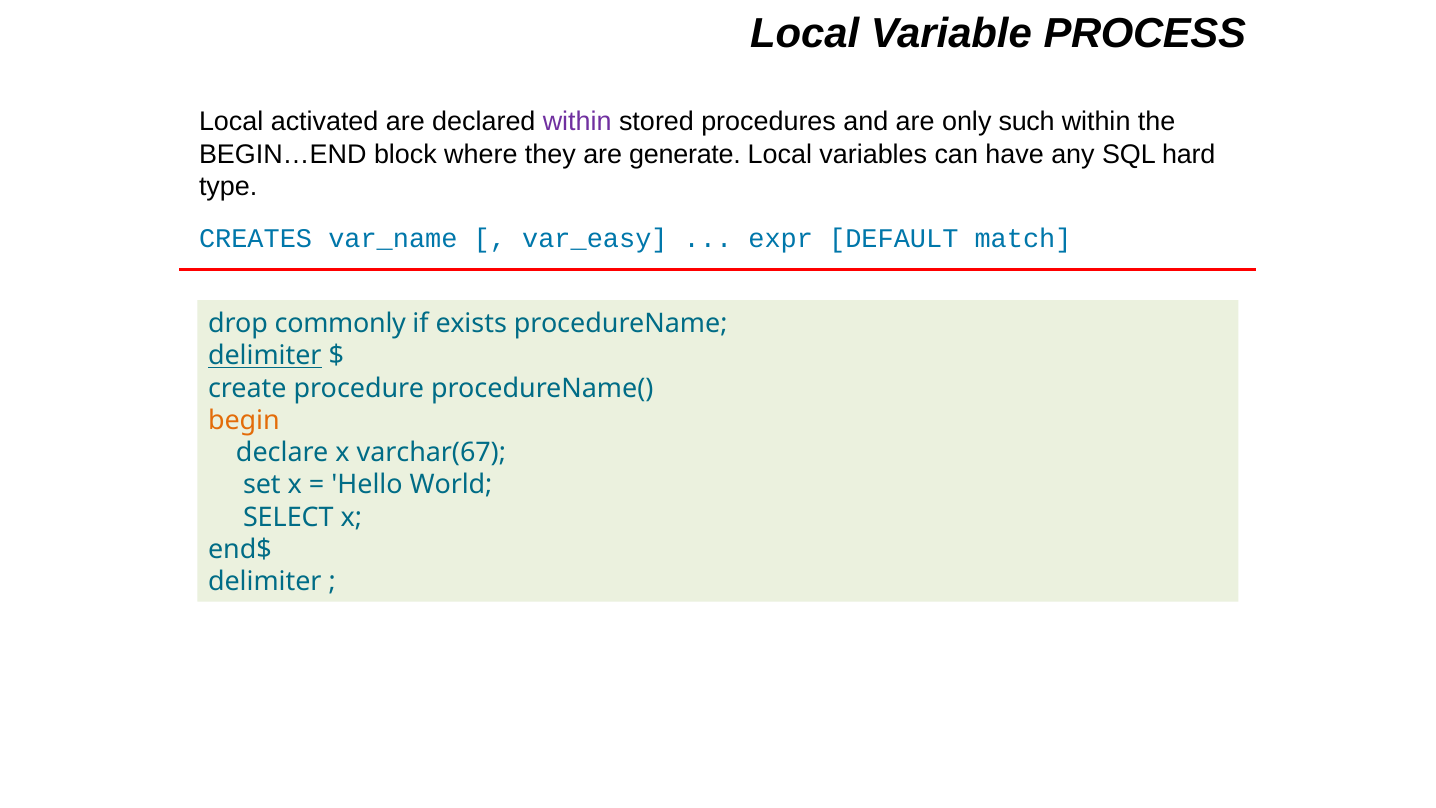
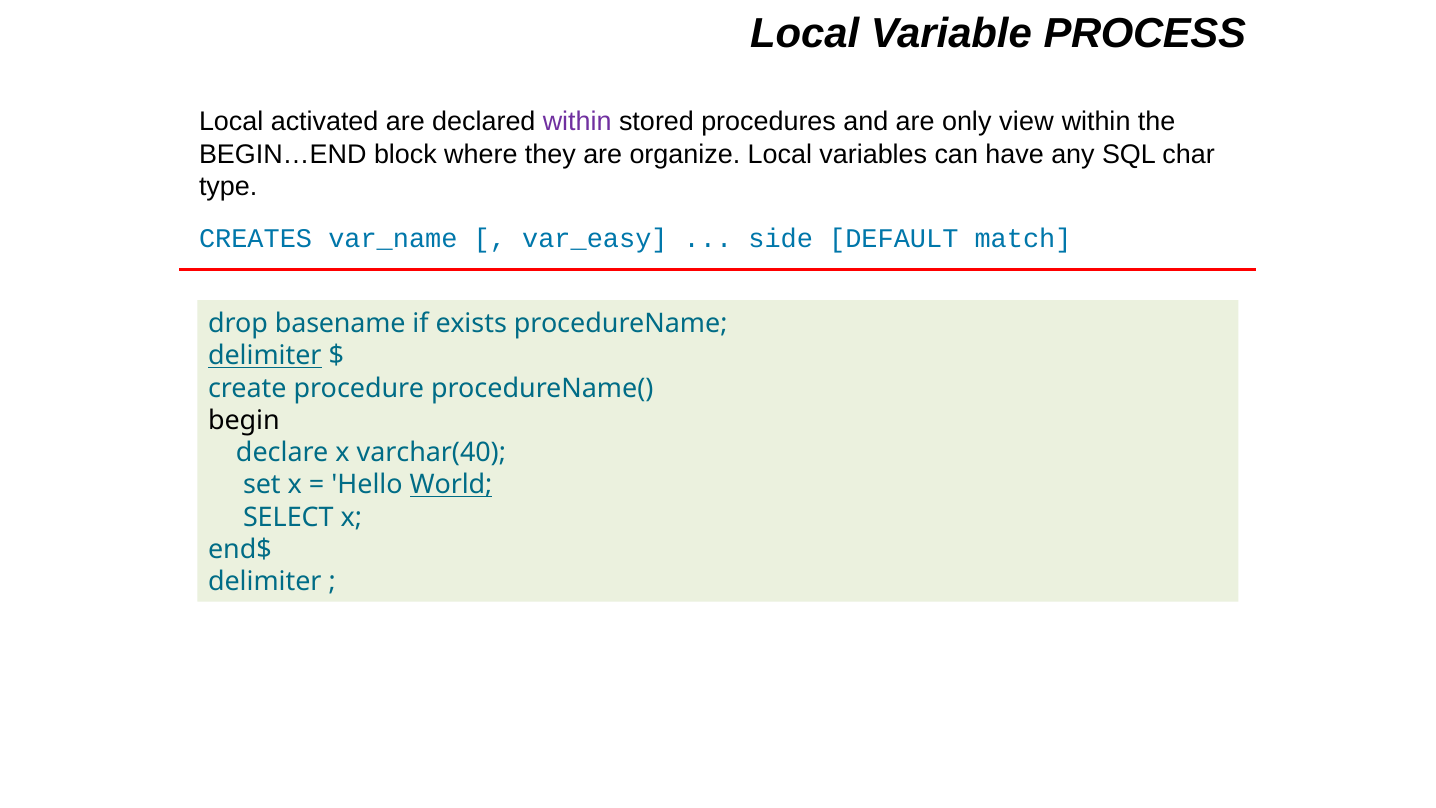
such: such -> view
generate: generate -> organize
hard: hard -> char
expr: expr -> side
commonly: commonly -> basename
begin colour: orange -> black
varchar(67: varchar(67 -> varchar(40
World underline: none -> present
